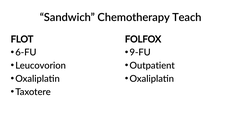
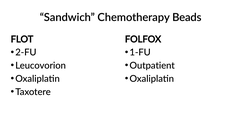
Teach: Teach -> Beads
6-FU: 6-FU -> 2-FU
9-FU: 9-FU -> 1-FU
